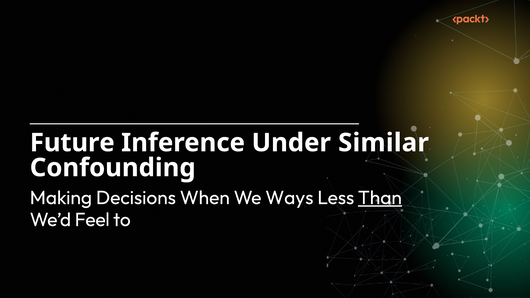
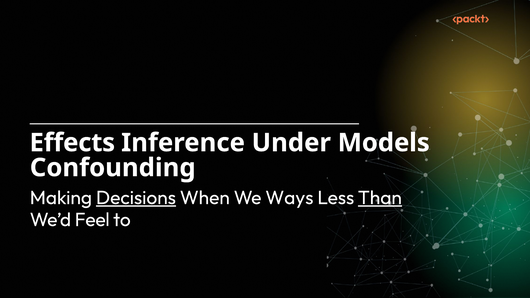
Future: Future -> Effects
Similar: Similar -> Models
Decisions underline: none -> present
